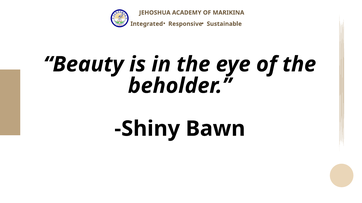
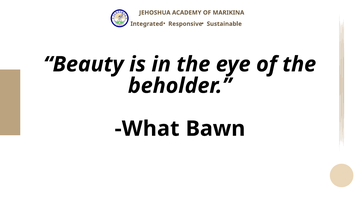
Shiny: Shiny -> What
